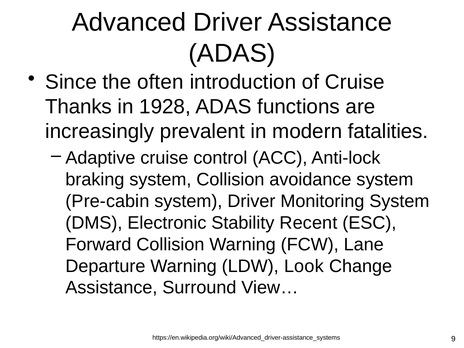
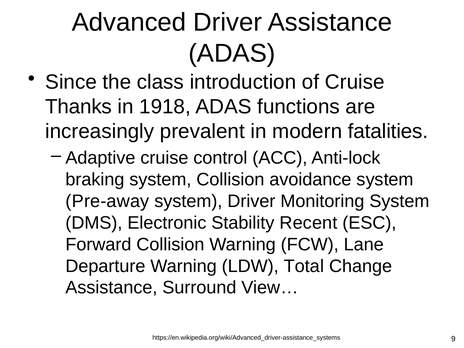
often: often -> class
1928: 1928 -> 1918
Pre-cabin: Pre-cabin -> Pre-away
Look: Look -> Total
